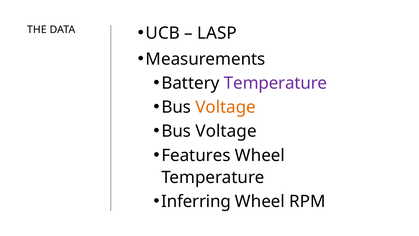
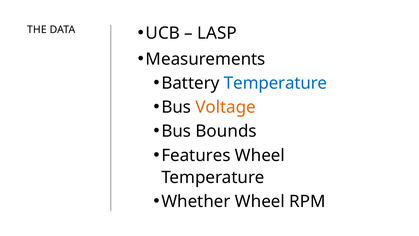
Temperature at (276, 83) colour: purple -> blue
Voltage at (226, 131): Voltage -> Bounds
Inferring: Inferring -> Whether
